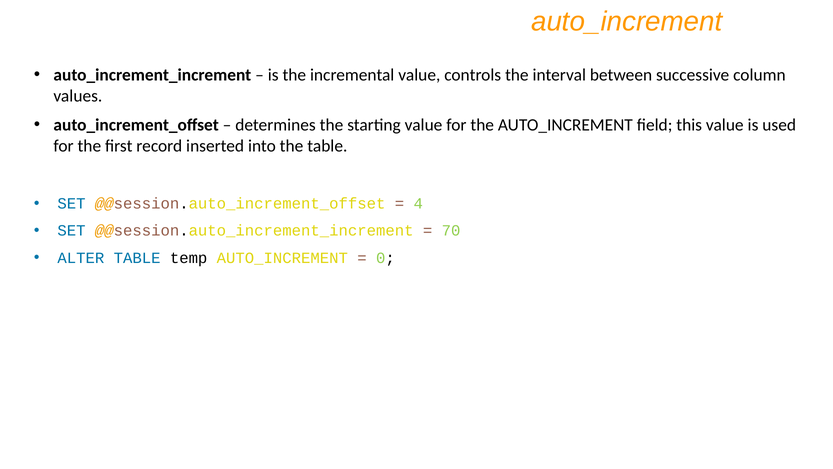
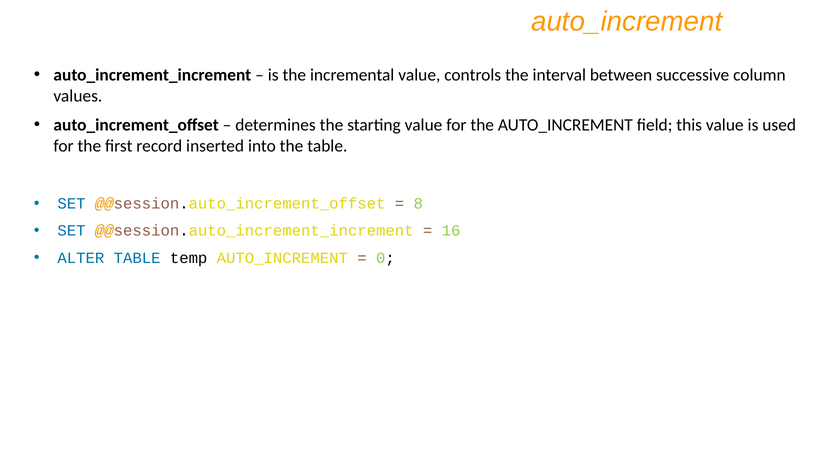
4: 4 -> 8
70: 70 -> 16
